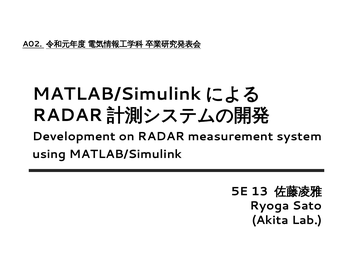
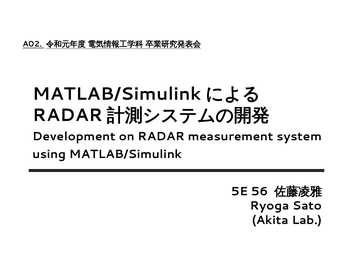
13: 13 -> 56
